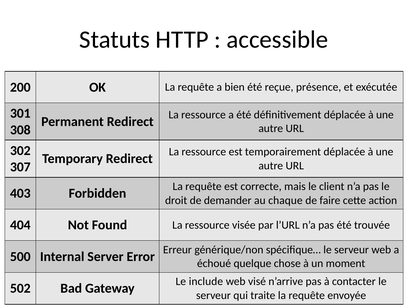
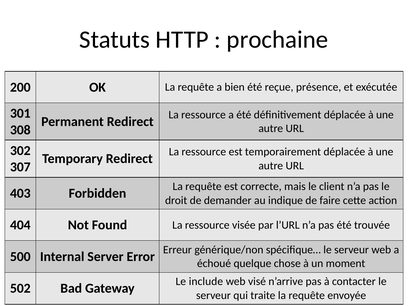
accessible: accessible -> prochaine
chaque: chaque -> indique
